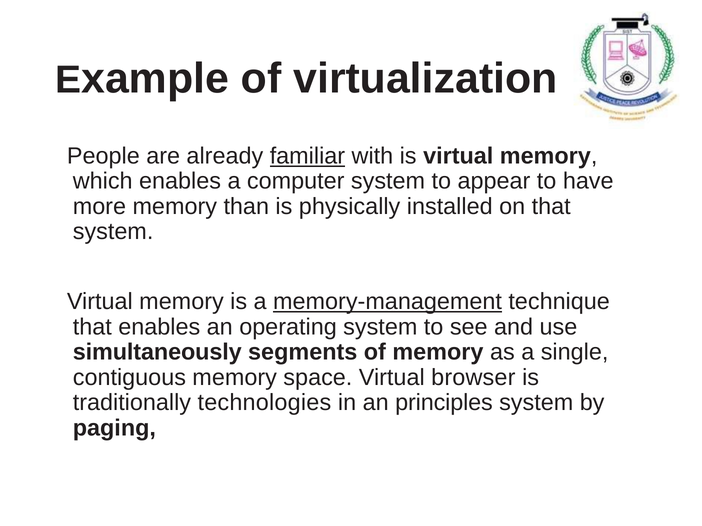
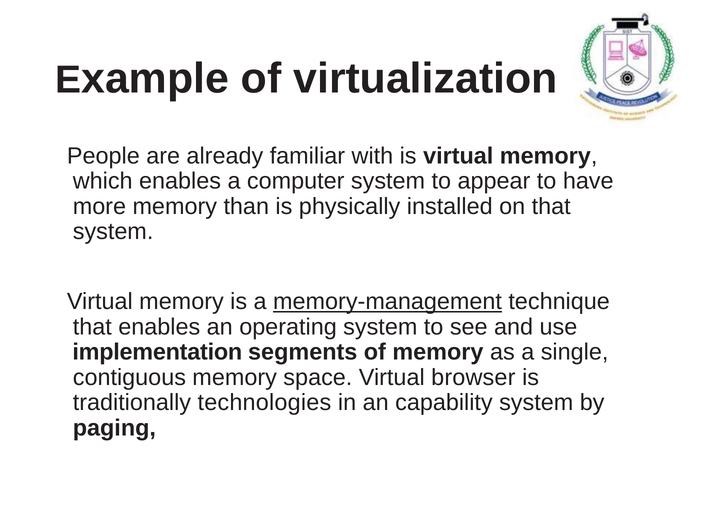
familiar underline: present -> none
simultaneously: simultaneously -> implementation
principles: principles -> capability
